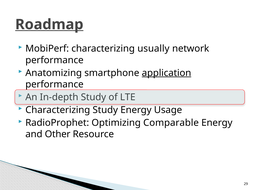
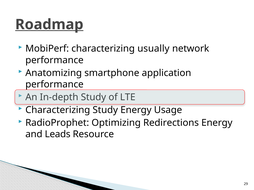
application underline: present -> none
Comparable: Comparable -> Redirections
Other: Other -> Leads
